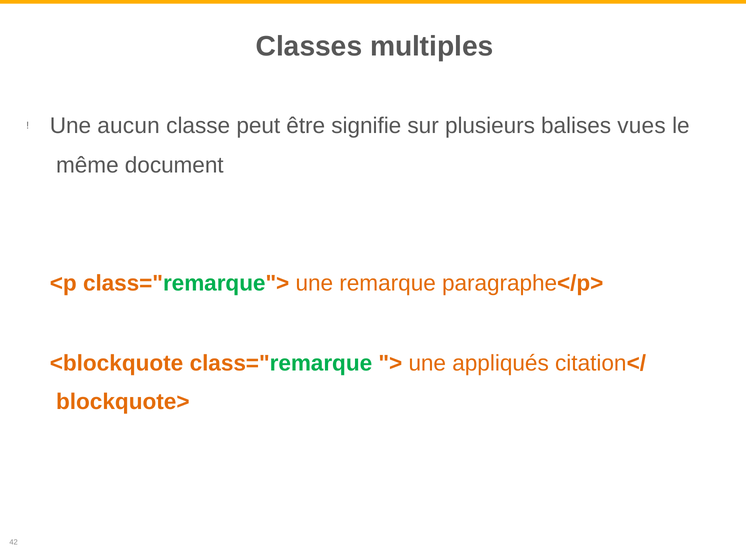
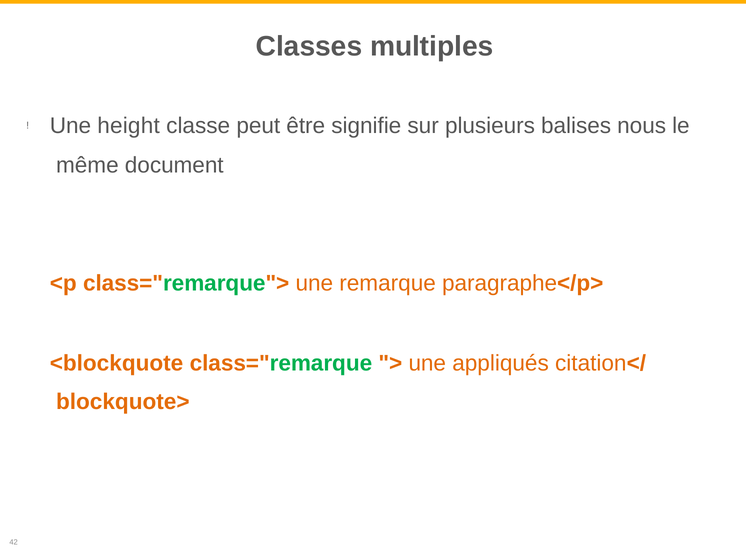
aucun: aucun -> height
vues: vues -> nous
